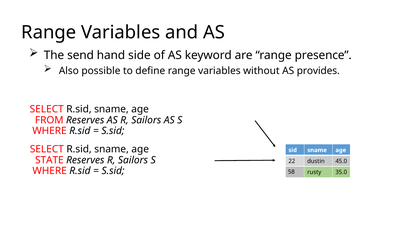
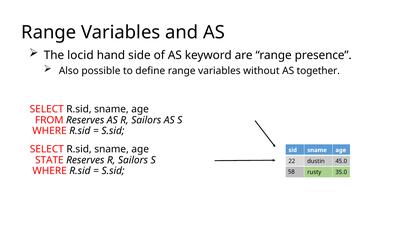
send: send -> locid
provides: provides -> together
